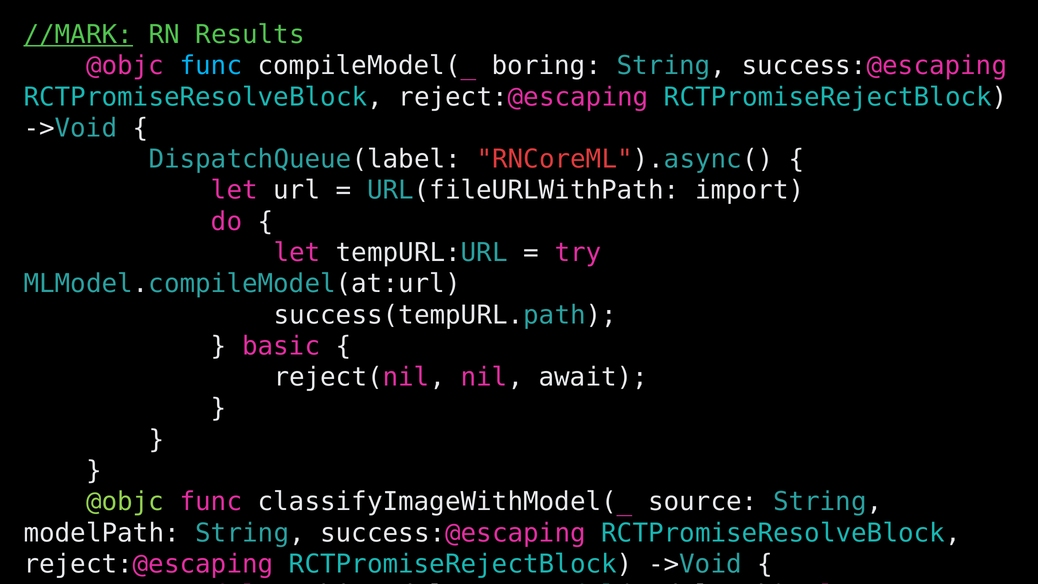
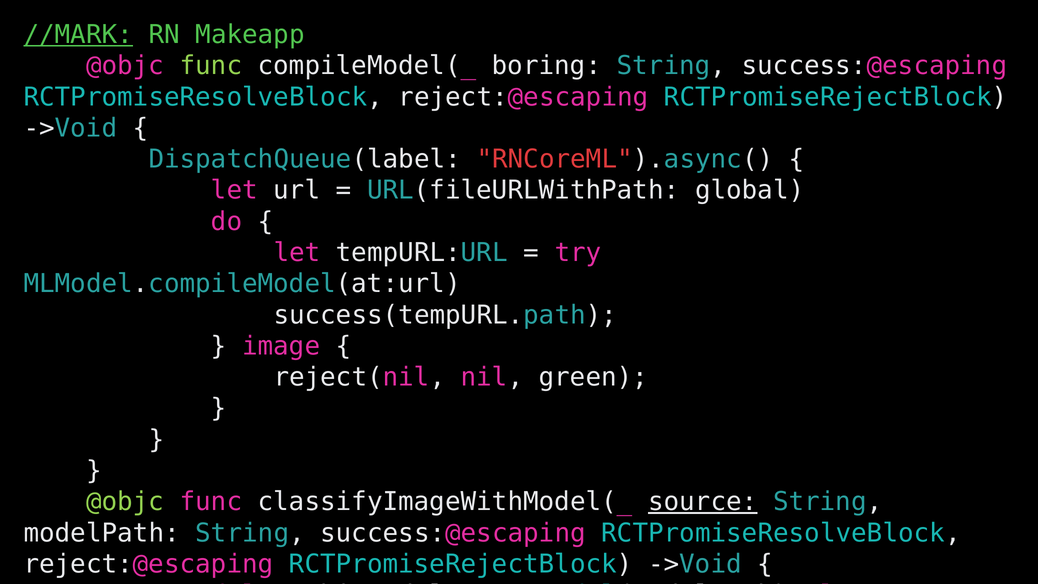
RN Results: Results -> Makeapp
func at (211, 66) colour: light blue -> light green
import: import -> global
basic at (281, 346): basic -> image
await: await -> green
source at (703, 502) underline: none -> present
